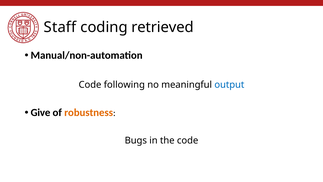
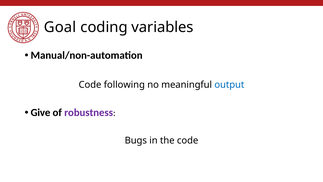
Staff: Staff -> Goal
retrieved: retrieved -> variables
robustness colour: orange -> purple
